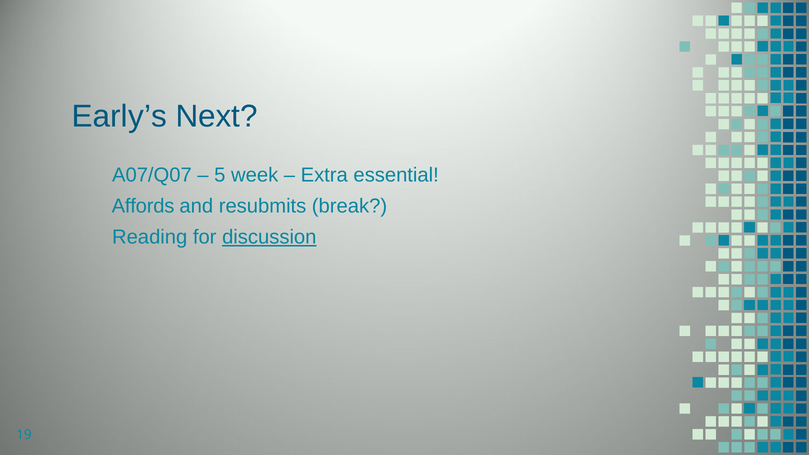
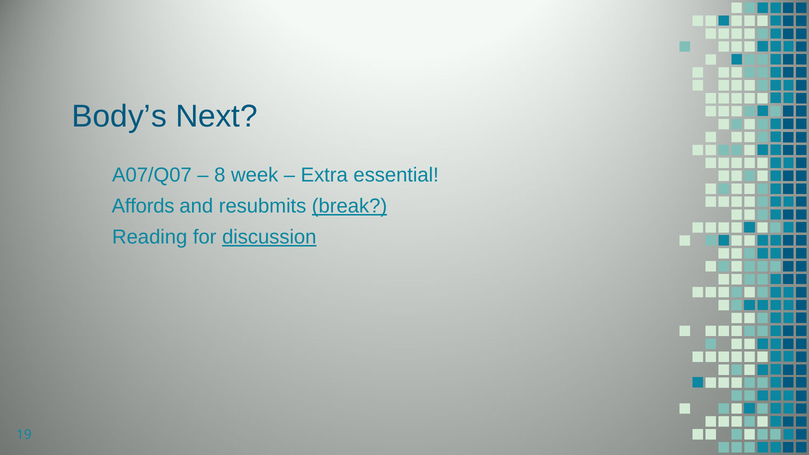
Early’s: Early’s -> Body’s
5: 5 -> 8
break underline: none -> present
